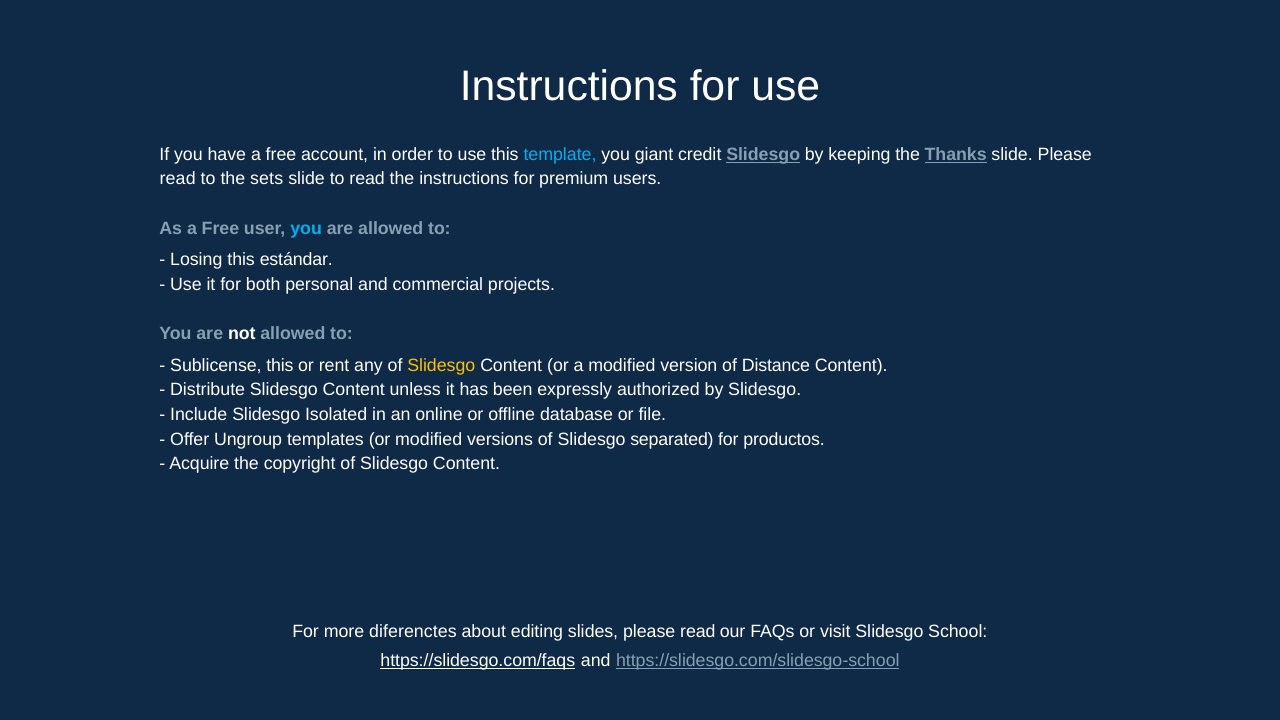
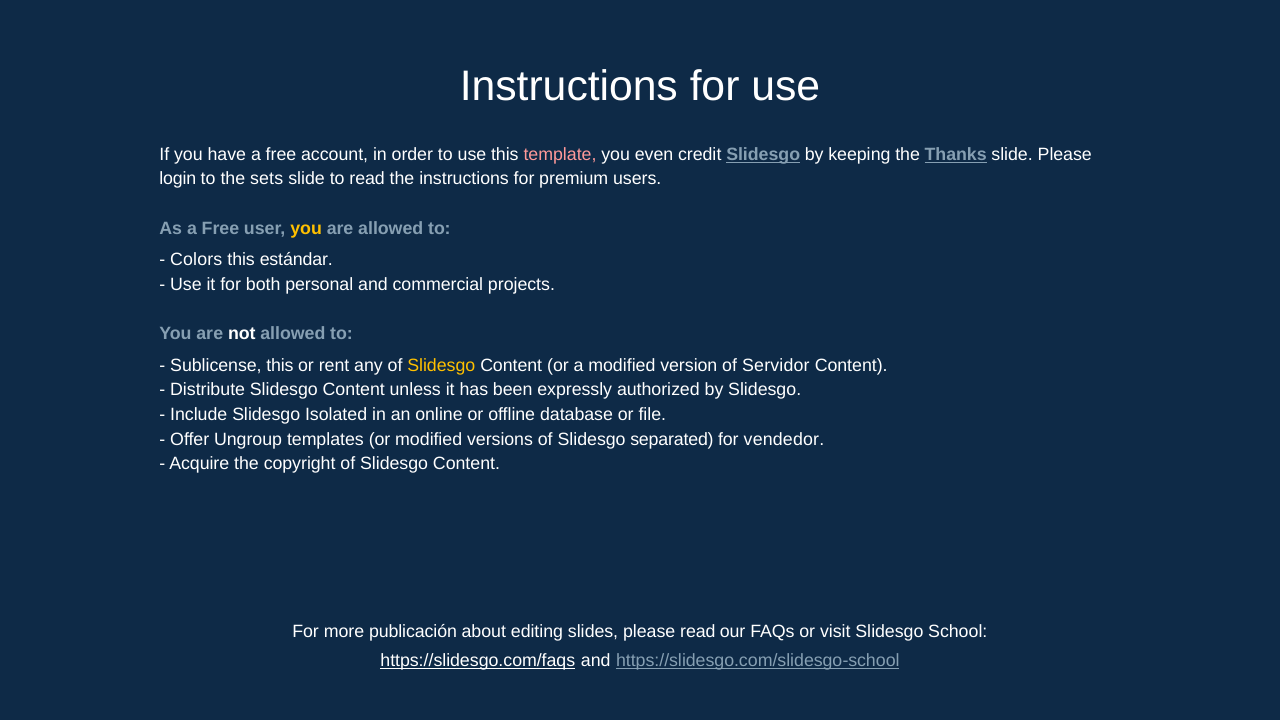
template colour: light blue -> pink
giant: giant -> even
read at (178, 179): read -> login
you at (306, 228) colour: light blue -> yellow
Losing: Losing -> Colors
Distance: Distance -> Servidor
productos: productos -> vendedor
diferenctes: diferenctes -> publicación
